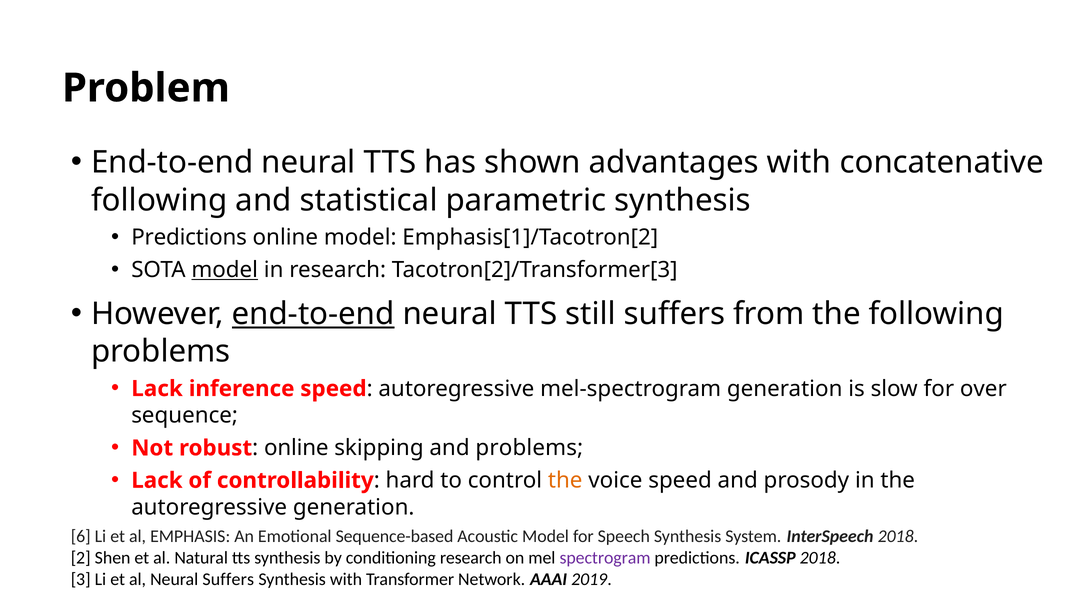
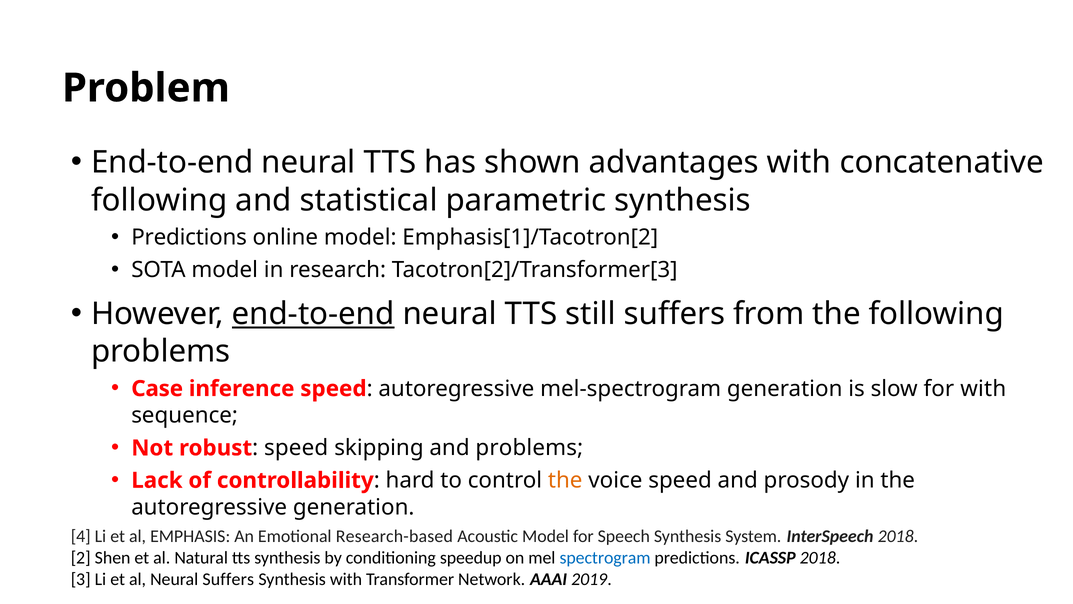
model at (225, 270) underline: present -> none
Lack at (157, 388): Lack -> Case
for over: over -> with
online at (296, 448): online -> speed
6: 6 -> 4
Sequence-based: Sequence-based -> Research-based
conditioning research: research -> speedup
spectrogram colour: purple -> blue
